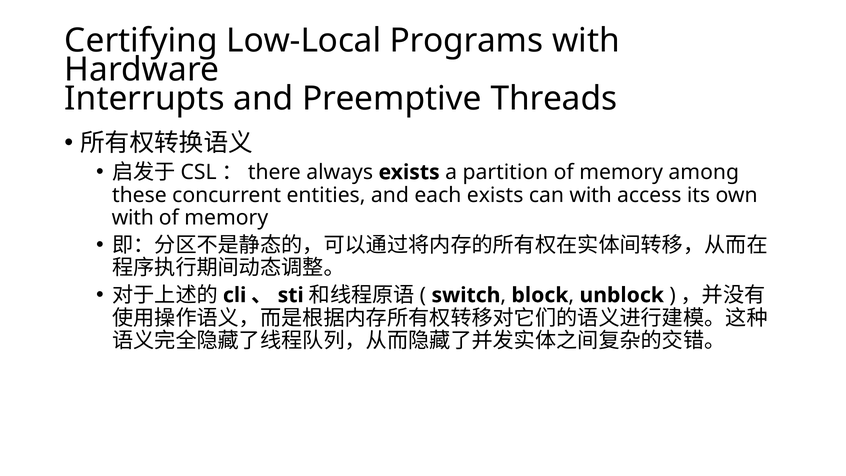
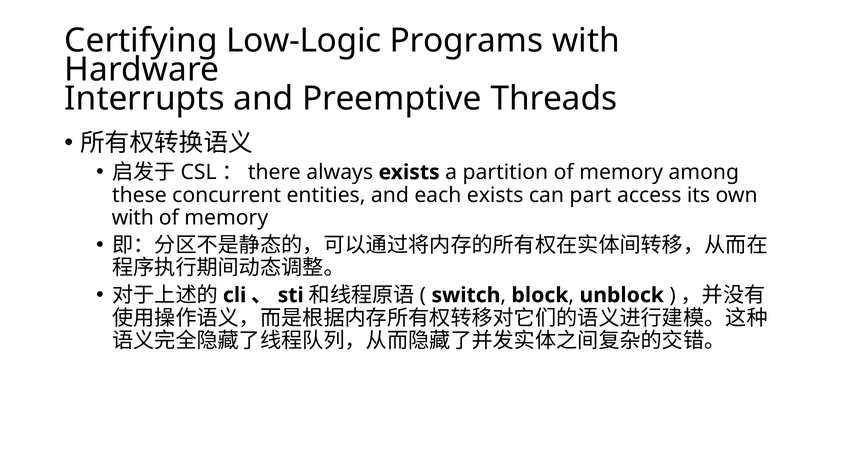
Low-Local: Low-Local -> Low-Logic
can with: with -> part
